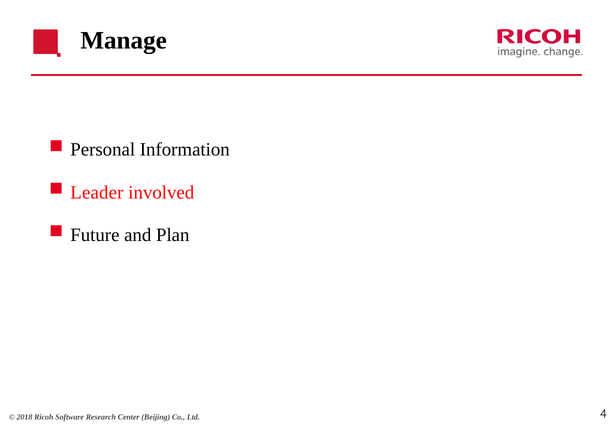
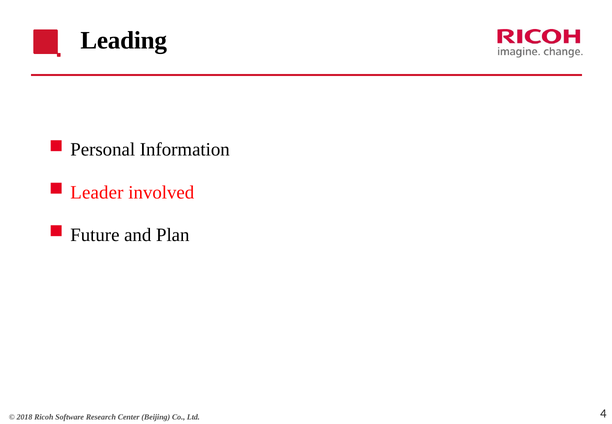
Manage: Manage -> Leading
